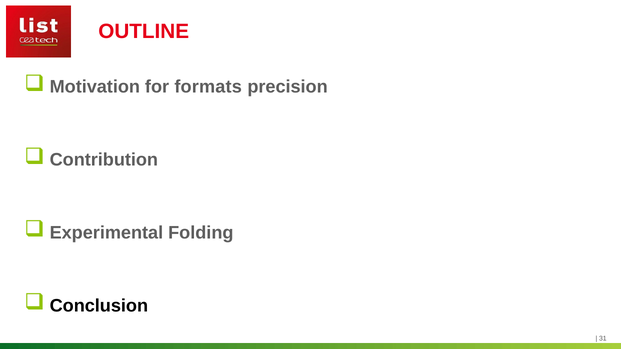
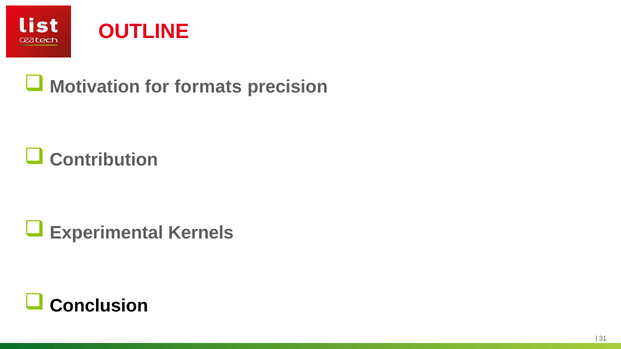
Folding: Folding -> Kernels
